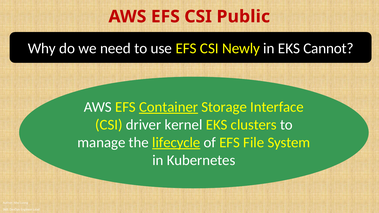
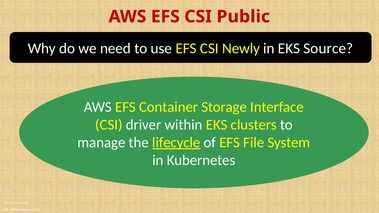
Cannot: Cannot -> Source
Container underline: present -> none
kernel: kernel -> within
